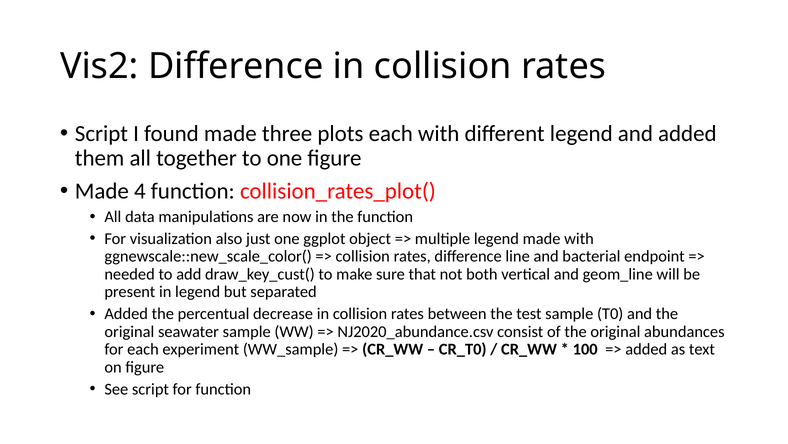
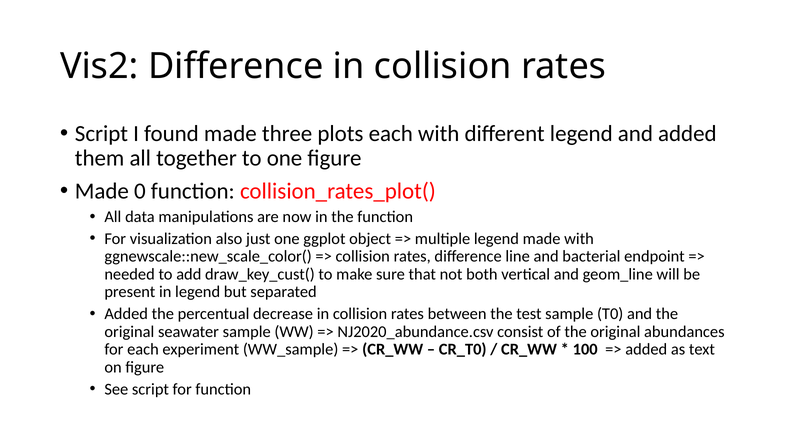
4: 4 -> 0
